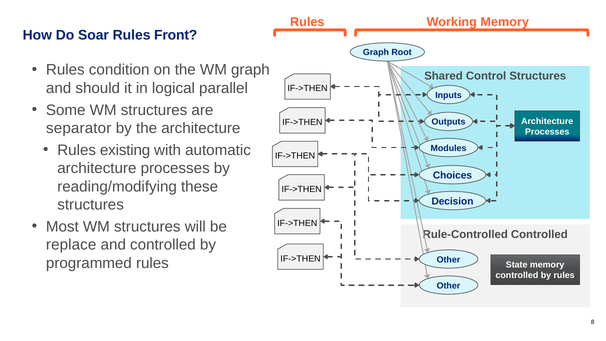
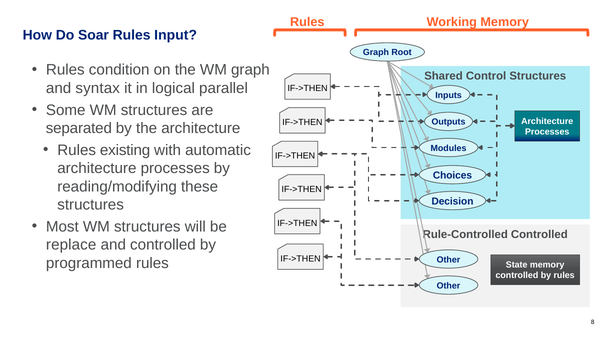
Front: Front -> Input
should: should -> syntax
separator: separator -> separated
